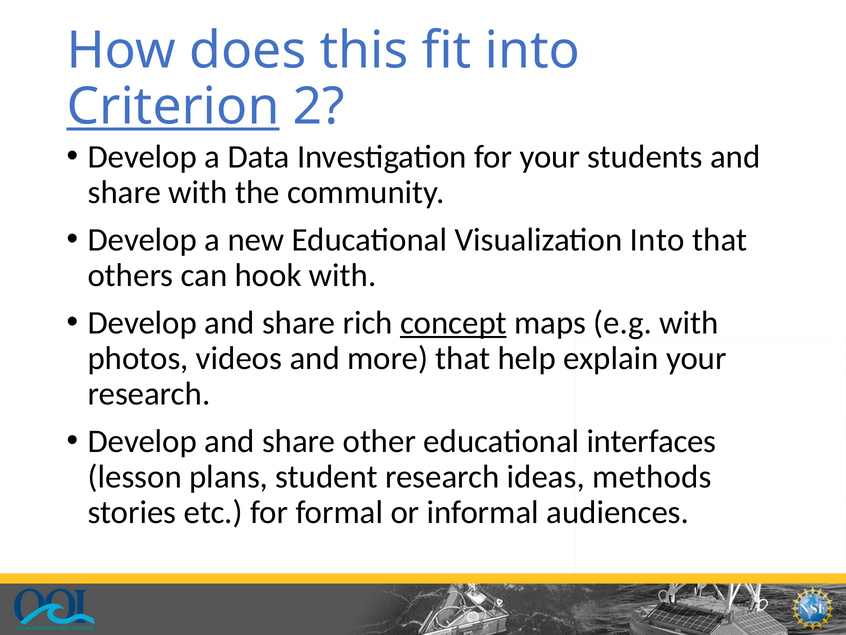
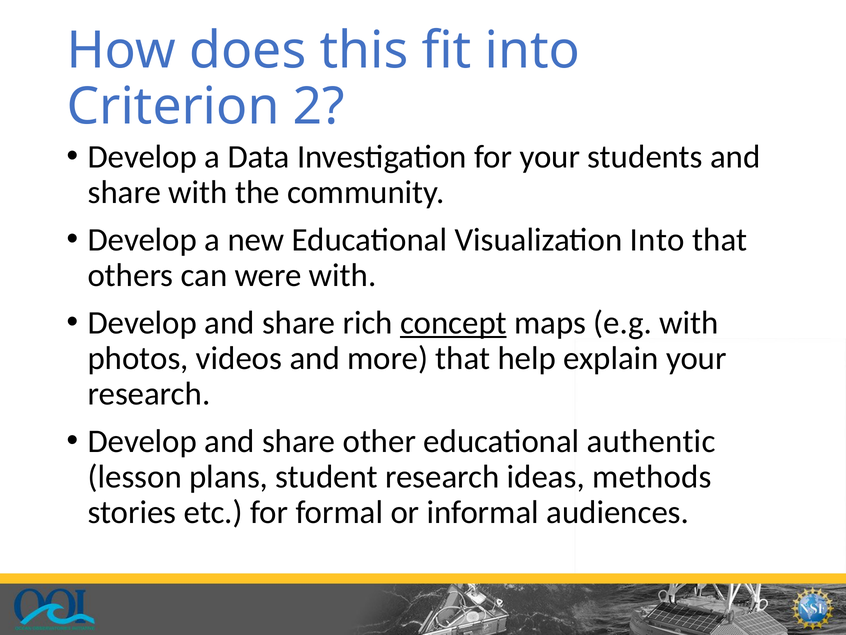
Criterion underline: present -> none
hook: hook -> were
interfaces: interfaces -> authentic
